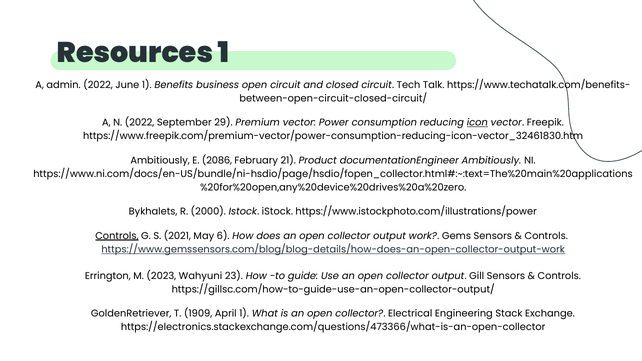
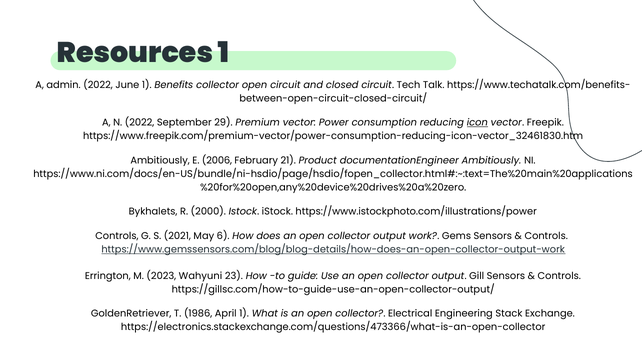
Benefits business: business -> collector
2086: 2086 -> 2006
Controls at (117, 236) underline: present -> none
1909: 1909 -> 1986
